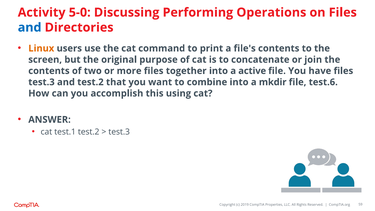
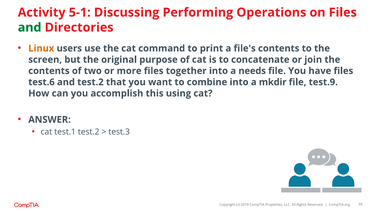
5-0: 5-0 -> 5-1
and at (30, 27) colour: blue -> green
active: active -> needs
test.3 at (41, 82): test.3 -> test.6
test.6: test.6 -> test.9
